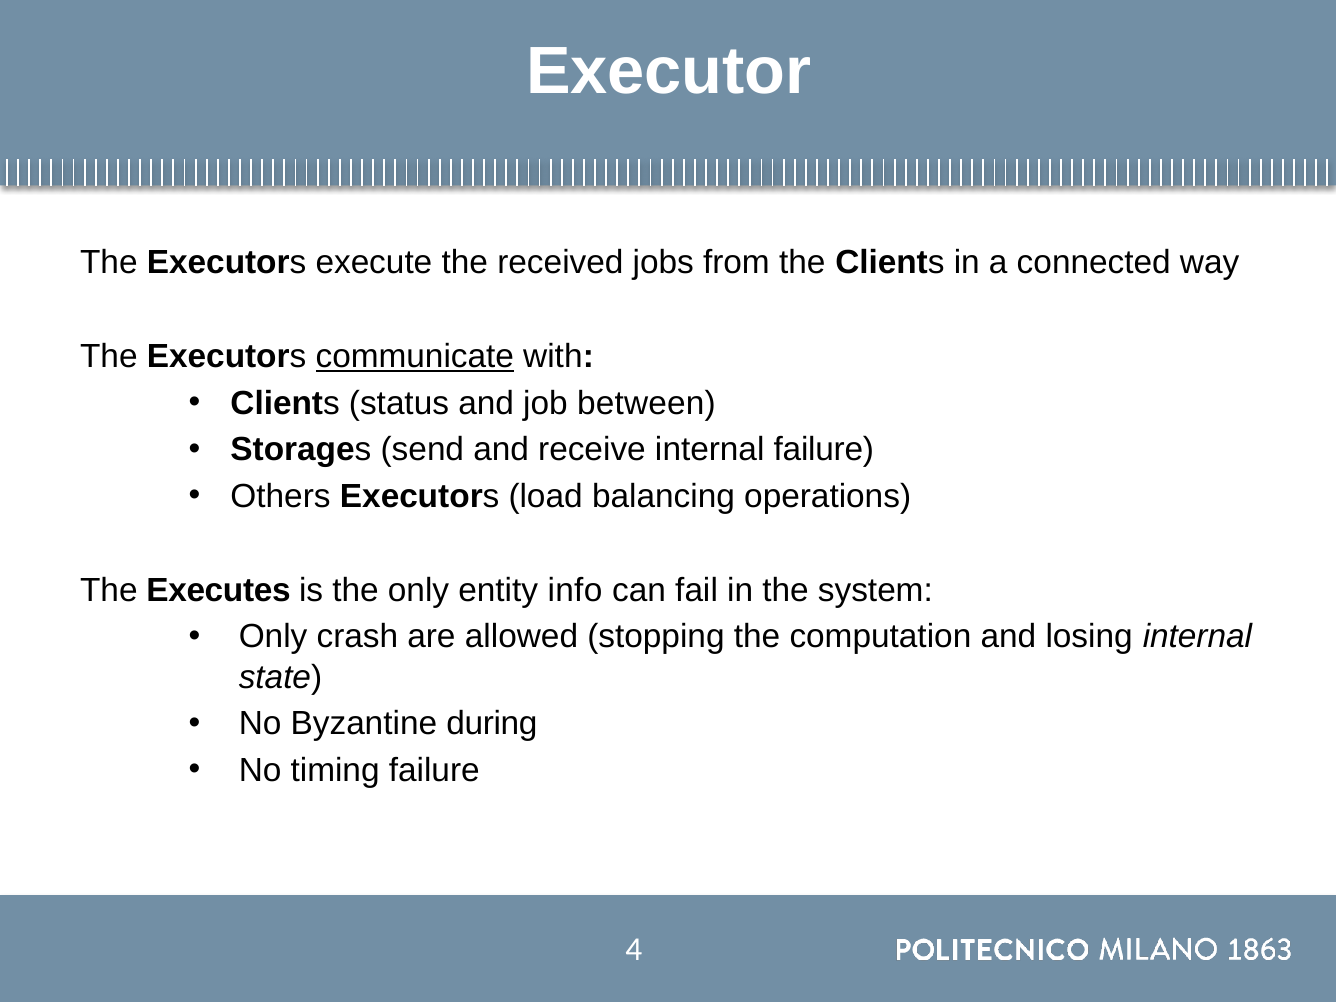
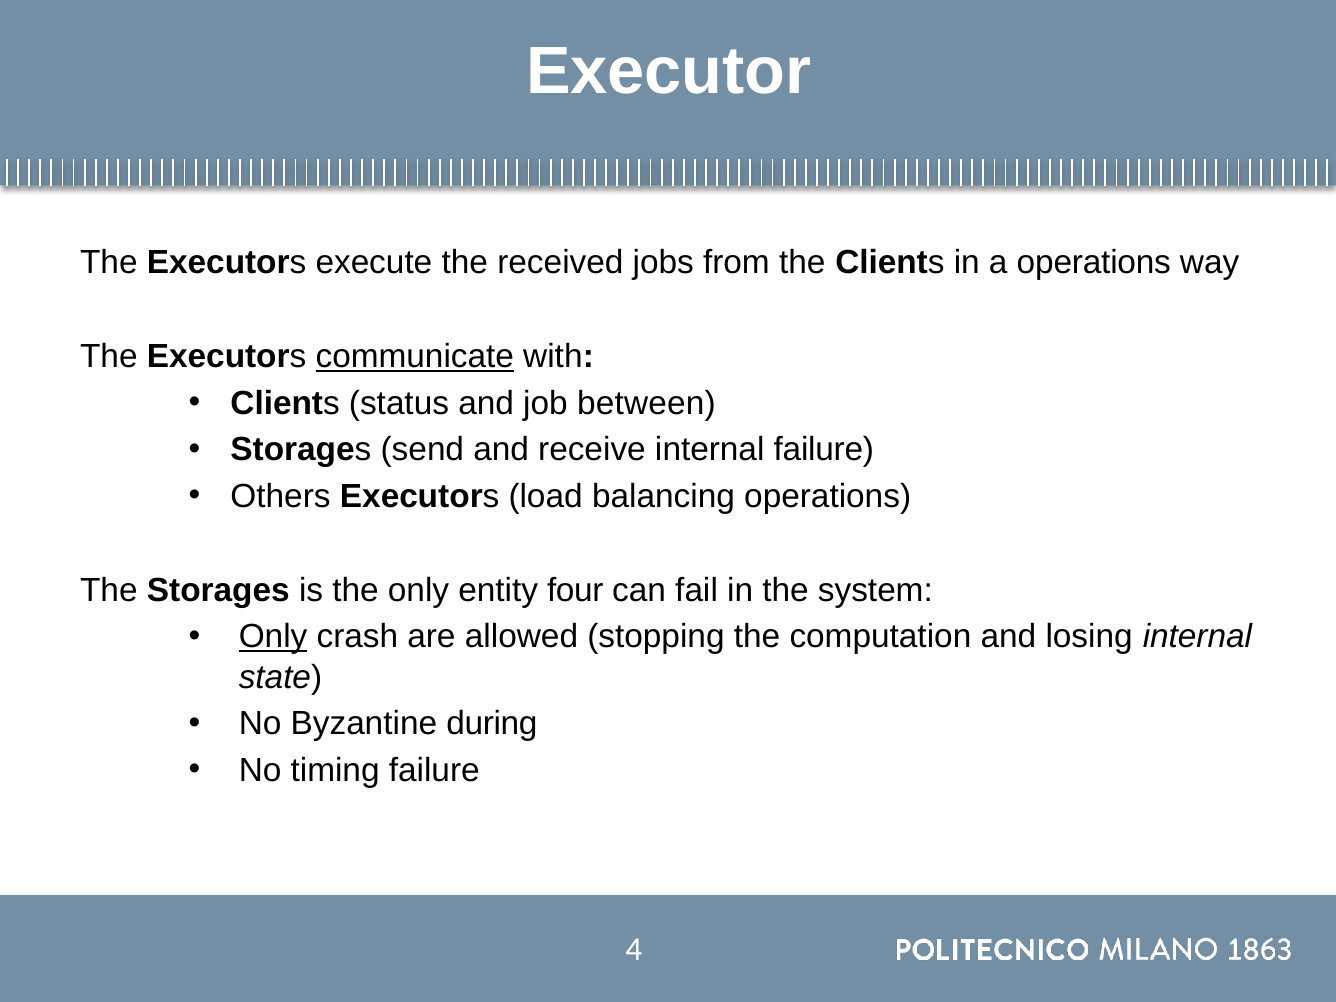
a connected: connected -> operations
The Executes: Executes -> Storages
info: info -> four
Only at (273, 637) underline: none -> present
